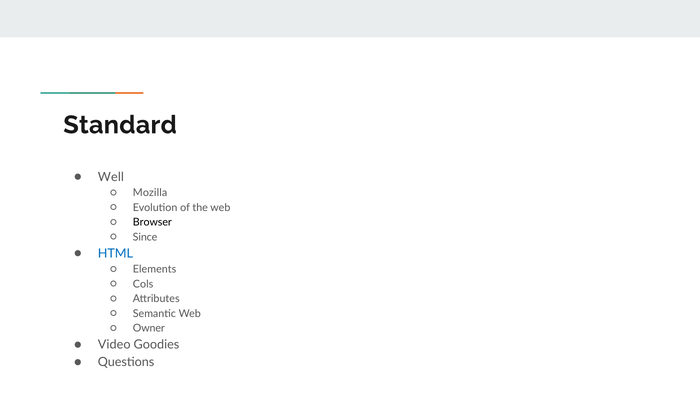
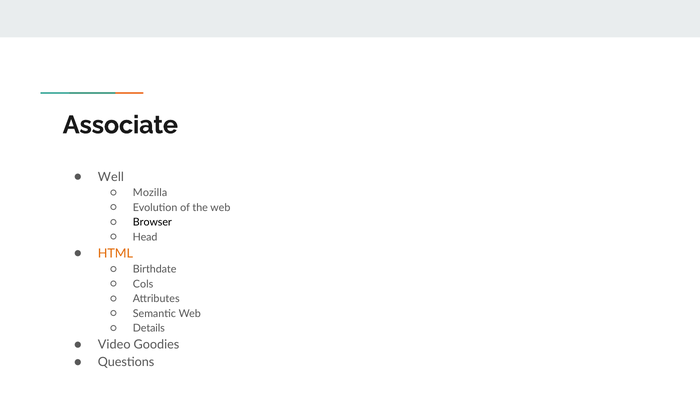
Standard: Standard -> Associate
Since: Since -> Head
HTML colour: blue -> orange
Elements: Elements -> Birthdate
Owner: Owner -> Details
